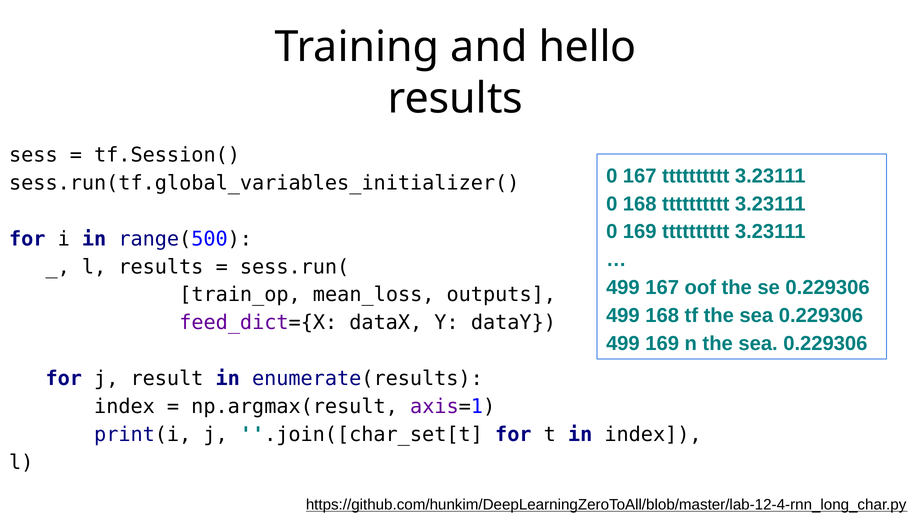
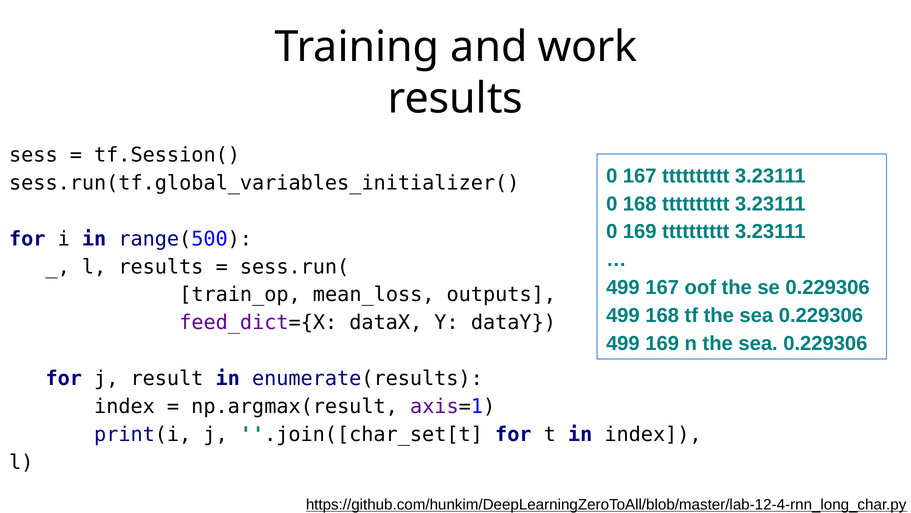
hello: hello -> work
